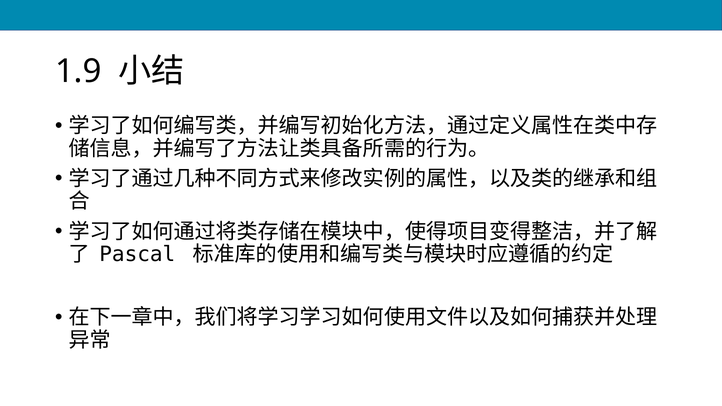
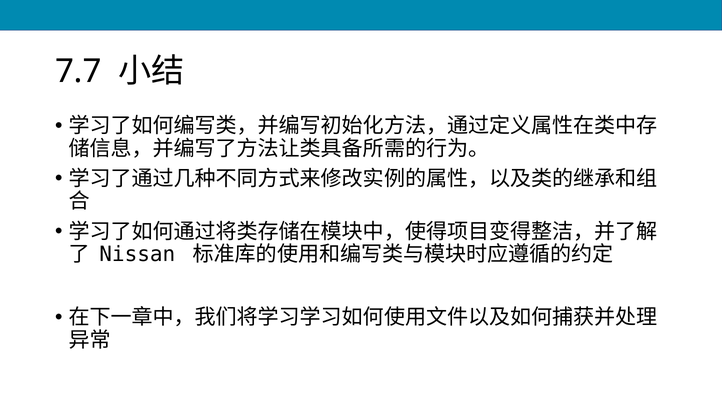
1.9: 1.9 -> 7.7
Pascal: Pascal -> Nissan
